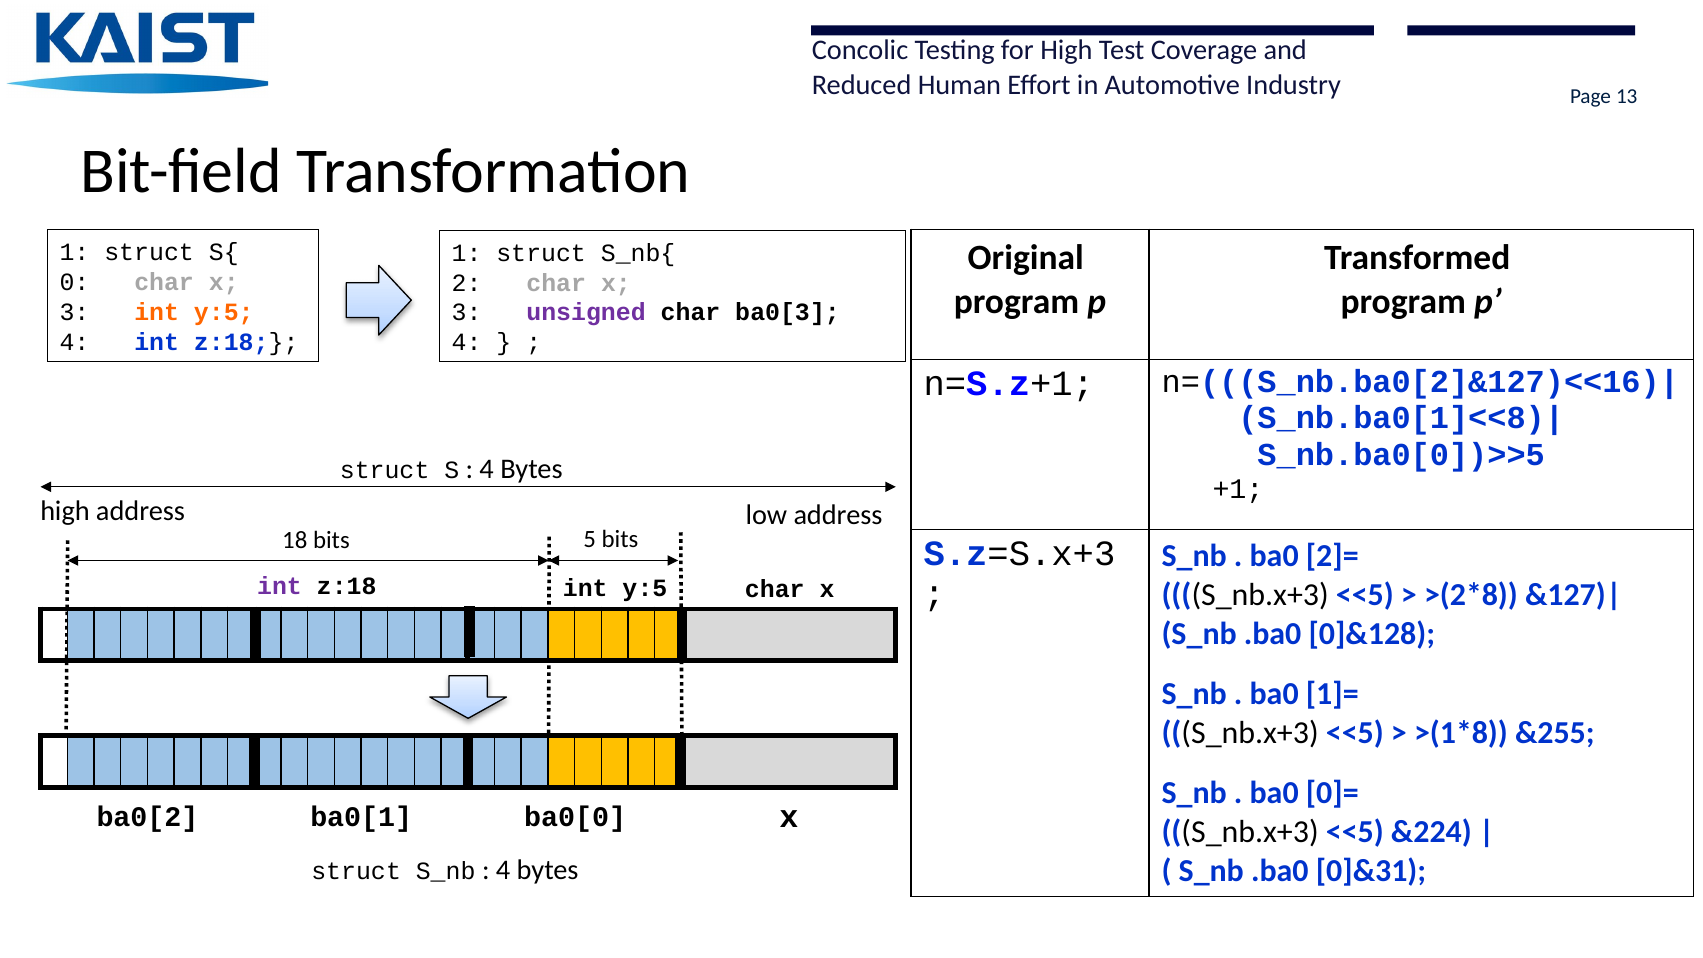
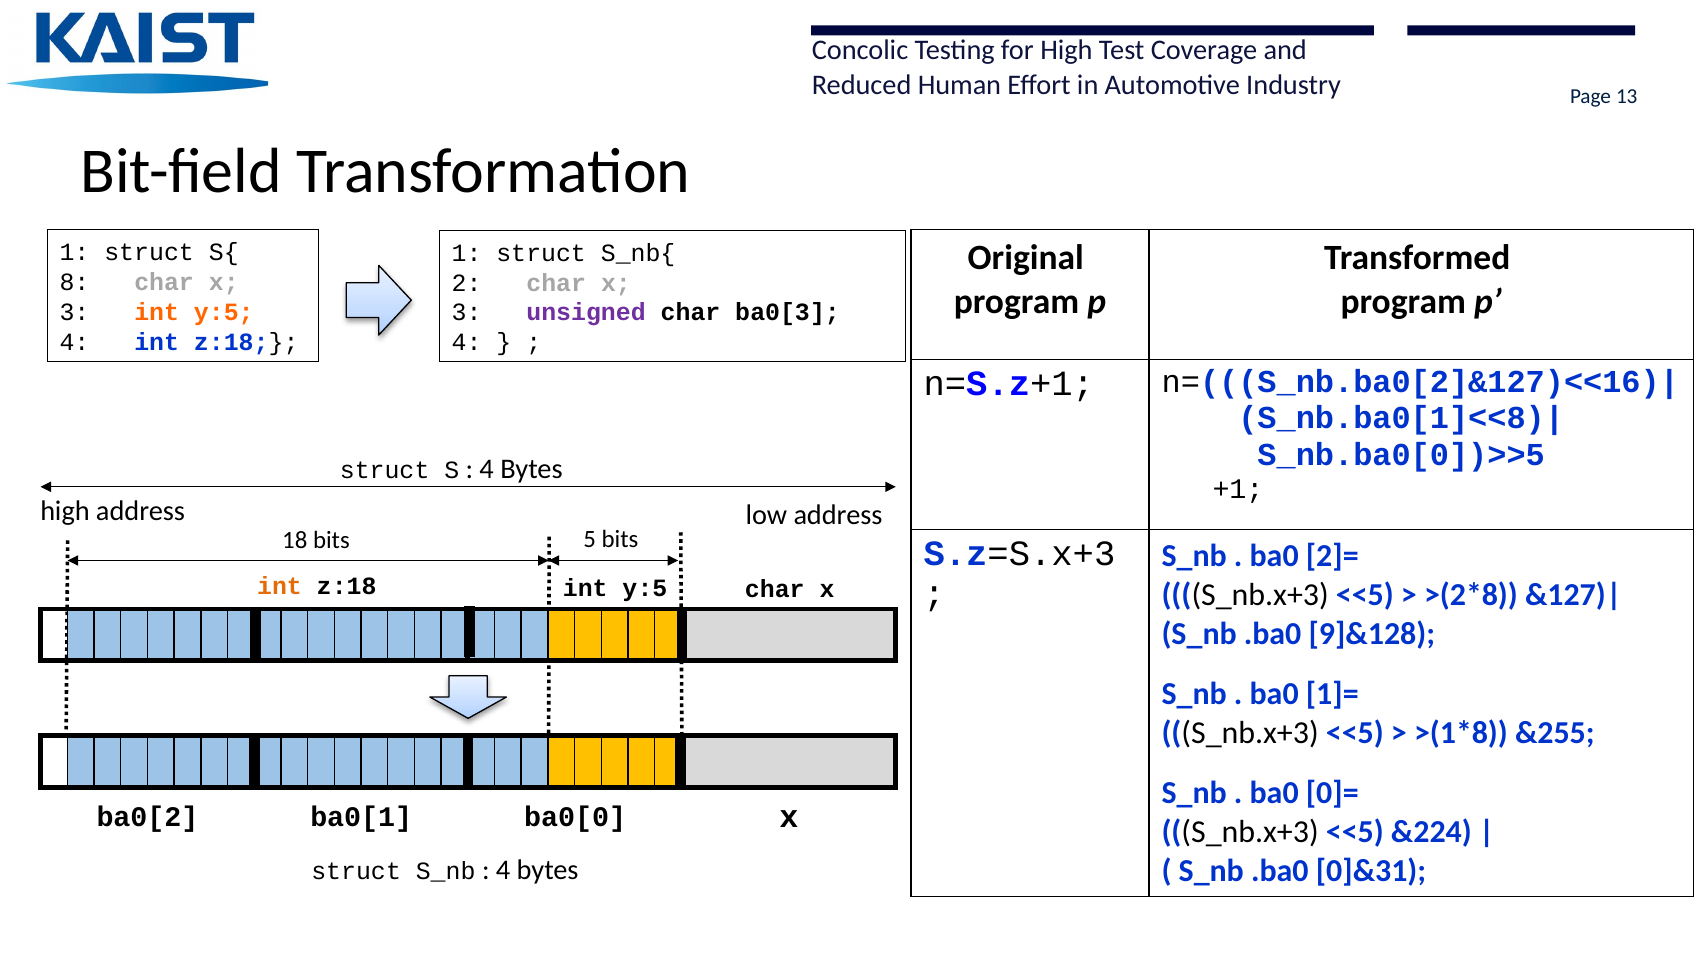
0: 0 -> 8
int at (280, 586) colour: purple -> orange
0]&128: 0]&128 -> 9]&128
